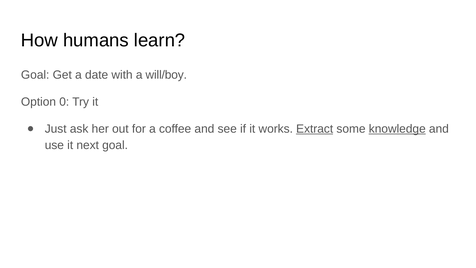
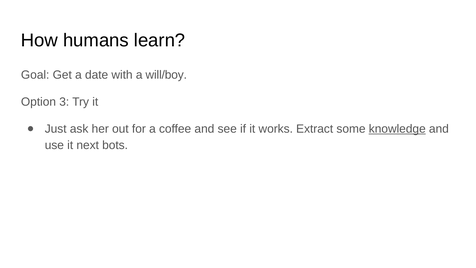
0: 0 -> 3
Extract underline: present -> none
next goal: goal -> bots
